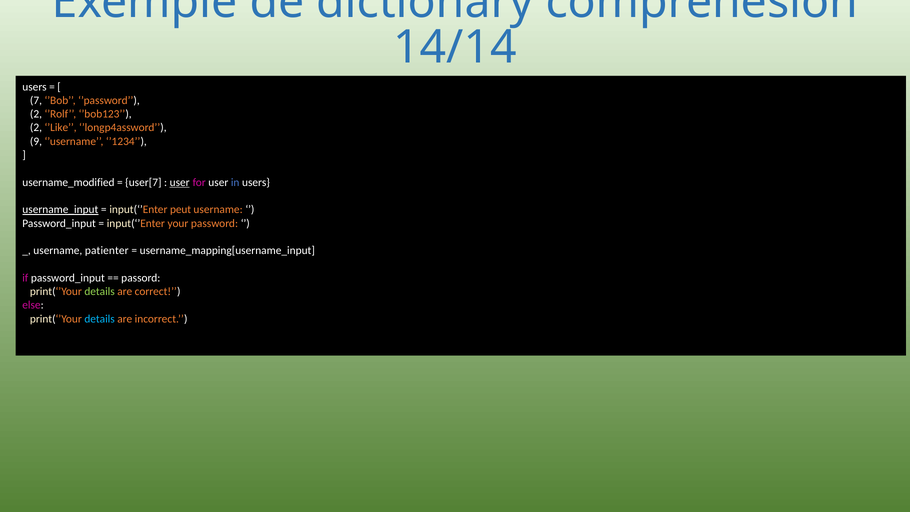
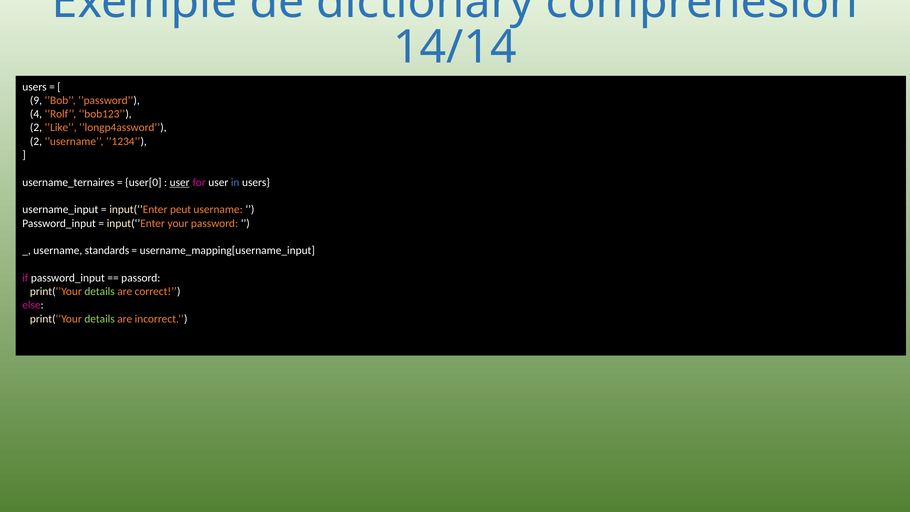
7: 7 -> 9
2 at (36, 114): 2 -> 4
9 at (36, 141): 9 -> 2
username_modified: username_modified -> username_ternaires
user[7: user[7 -> user[0
username_input underline: present -> none
patienter: patienter -> standards
details at (100, 319) colour: light blue -> light green
